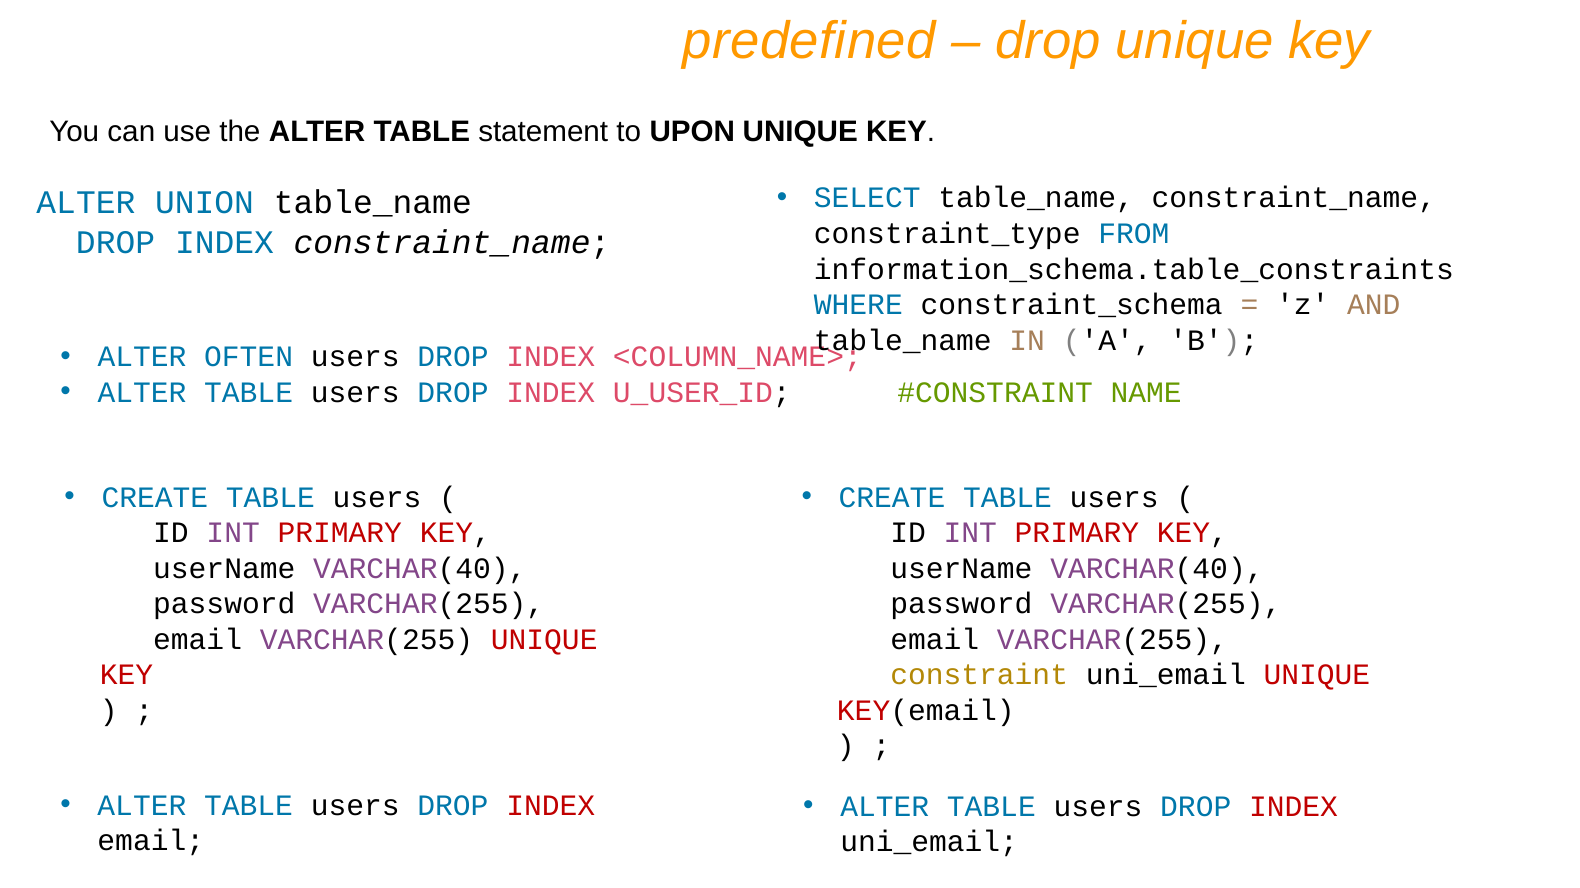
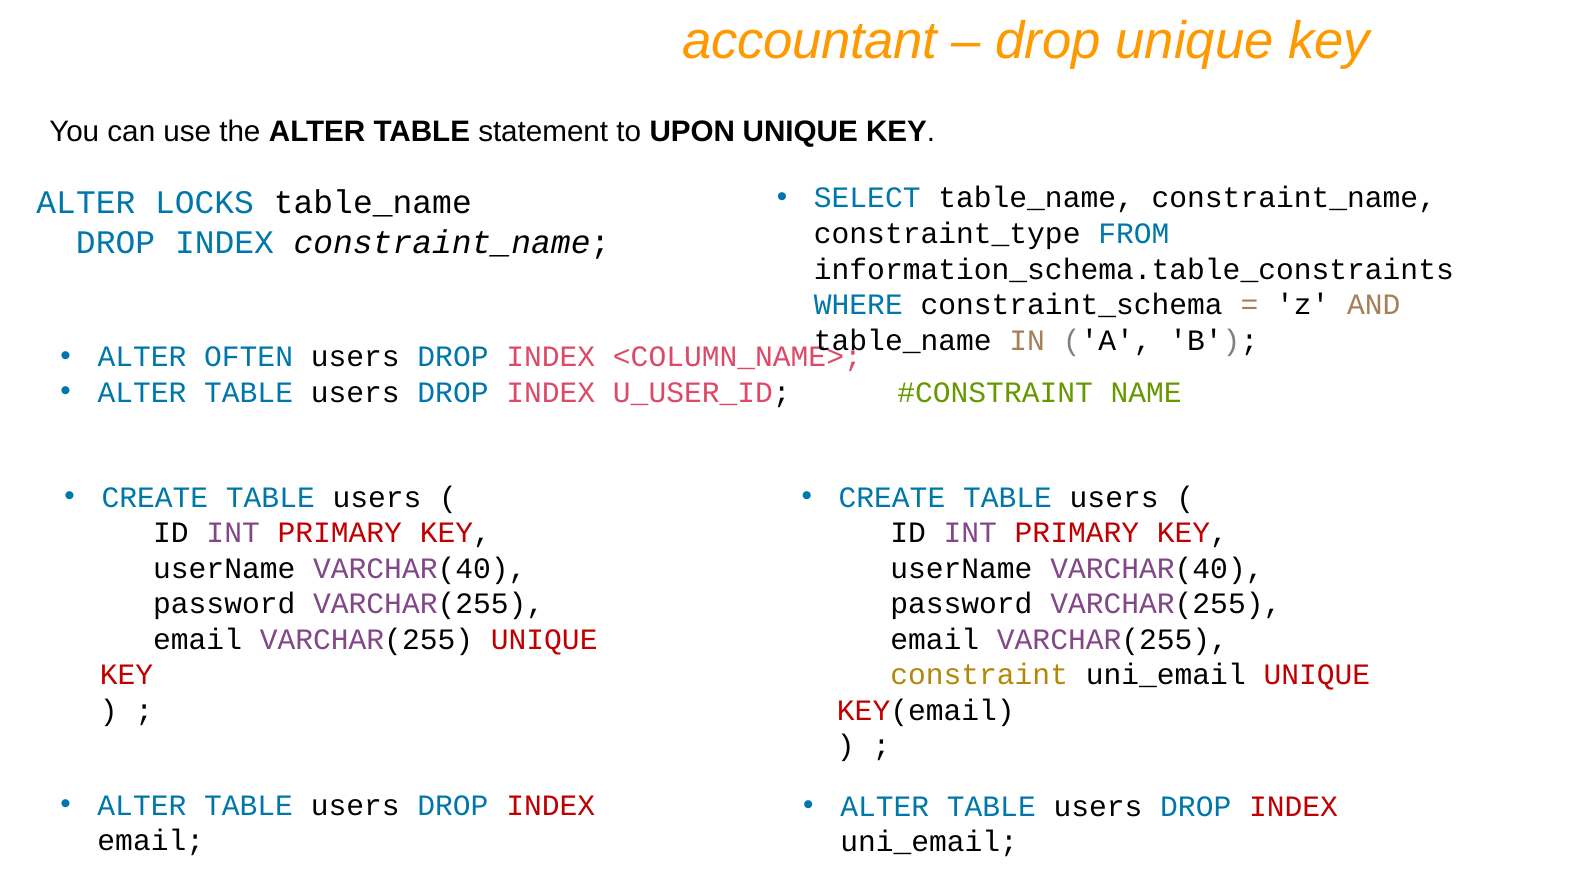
predefined: predefined -> accountant
UNION: UNION -> LOCKS
